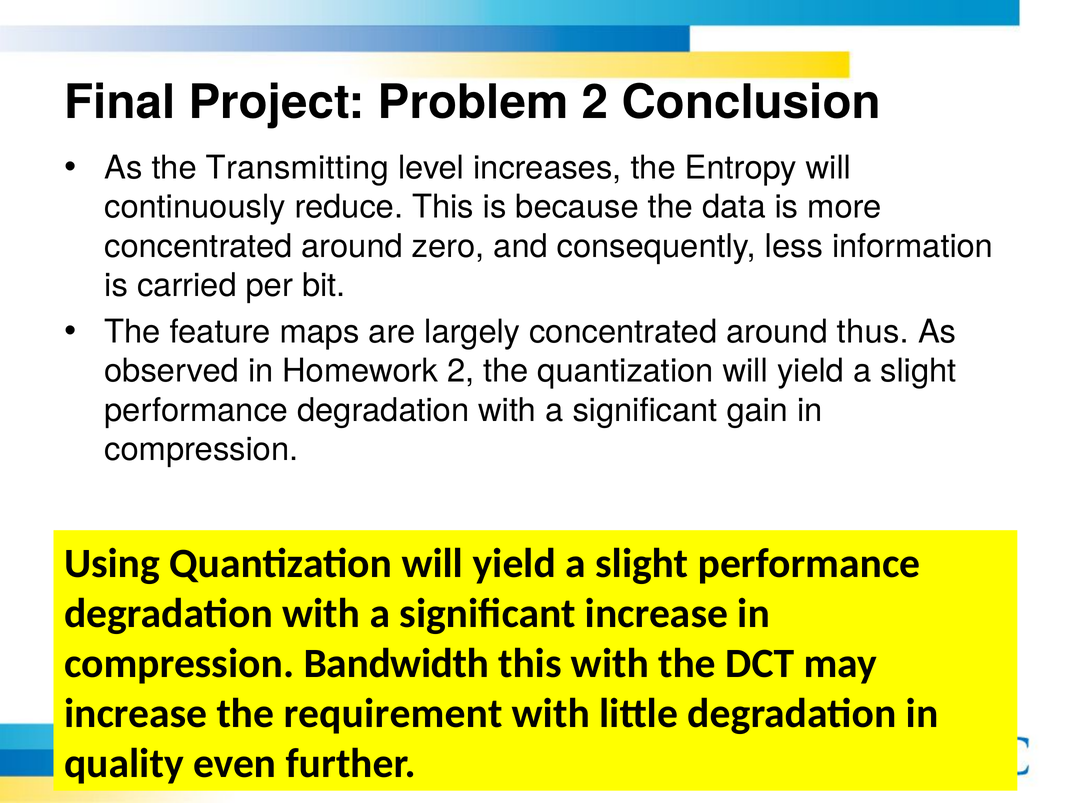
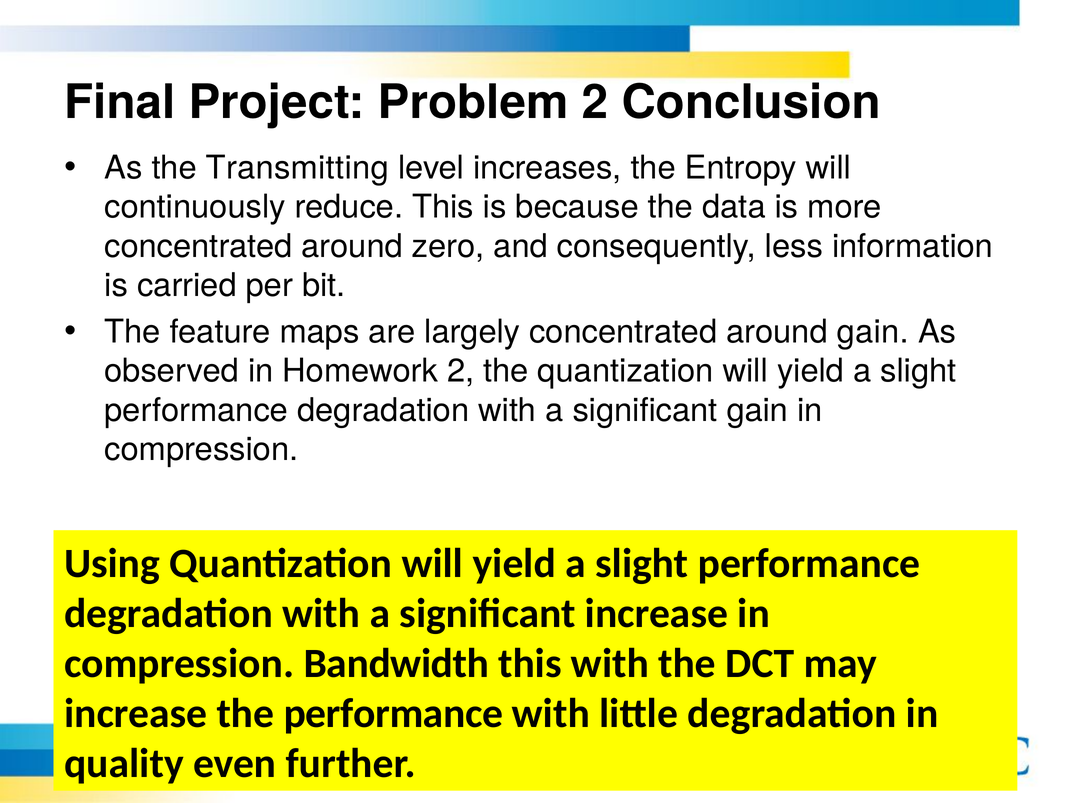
around thus: thus -> gain
the requirement: requirement -> performance
